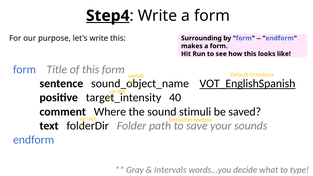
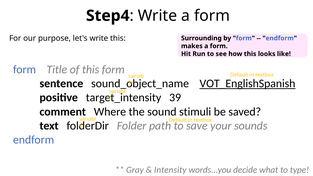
Step4 underline: present -> none
40: 40 -> 39
Intervals: Intervals -> Intensity
